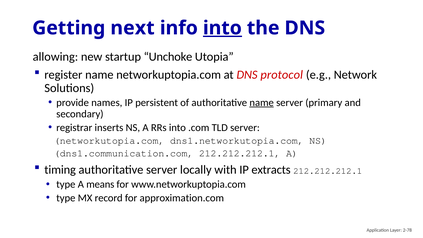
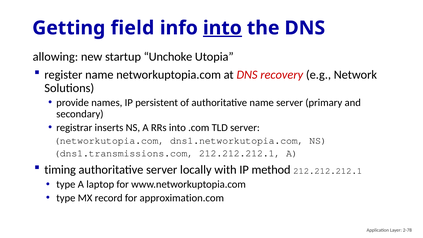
next: next -> field
protocol: protocol -> recovery
name at (262, 103) underline: present -> none
dns1.communication.com: dns1.communication.com -> dns1.transmissions.com
extracts: extracts -> method
means: means -> laptop
